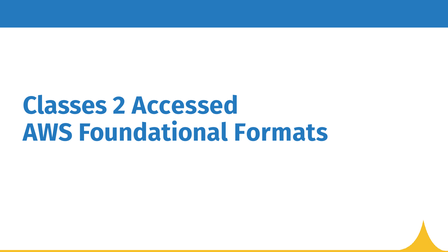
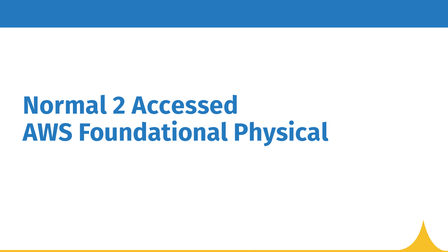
Classes: Classes -> Normal
Formats: Formats -> Physical
